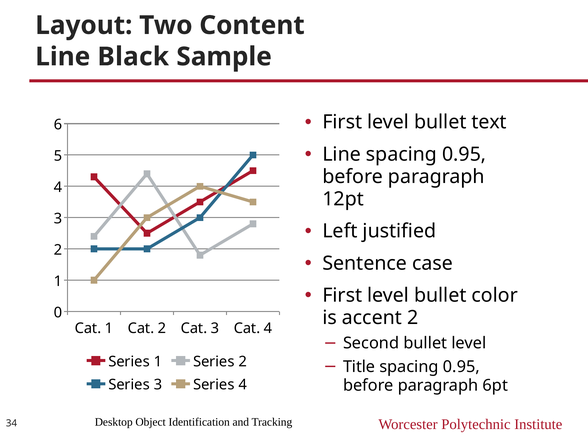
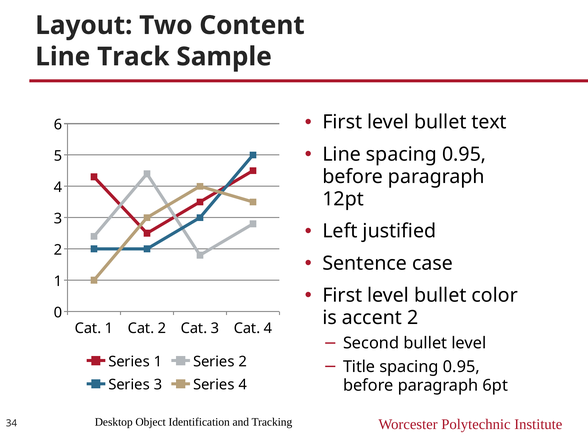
Black: Black -> Track
